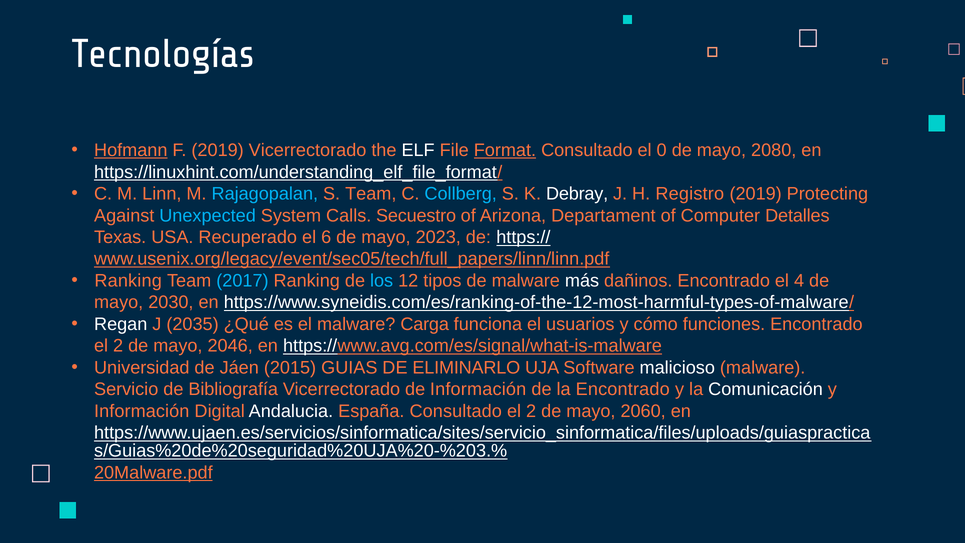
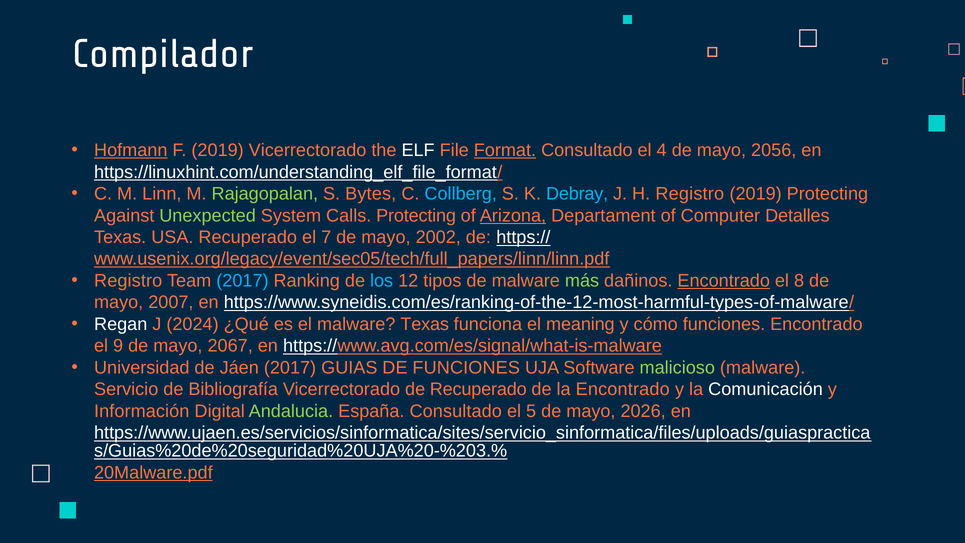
Tecnologías: Tecnologías -> Compilador
0: 0 -> 4
2080: 2080 -> 2056
Rajagopalan colour: light blue -> light green
S Team: Team -> Bytes
Debray colour: white -> light blue
Unexpected colour: light blue -> light green
Calls Secuestro: Secuestro -> Protecting
Arizona underline: none -> present
6: 6 -> 7
2023: 2023 -> 2002
Ranking at (128, 281): Ranking -> Registro
más colour: white -> light green
Encontrado at (724, 281) underline: none -> present
4: 4 -> 8
2030: 2030 -> 2007
2035: 2035 -> 2024
malware Carga: Carga -> Texas
usuarios: usuarios -> meaning
2 at (118, 346): 2 -> 9
2046: 2046 -> 2067
Jáen 2015: 2015 -> 2017
DE ELIMINARLO: ELIMINARLO -> FUNCIONES
malicioso colour: white -> light green
de Información: Información -> Recuperado
Andalucia colour: white -> light green
2 at (531, 411): 2 -> 5
2060: 2060 -> 2026
